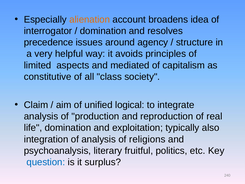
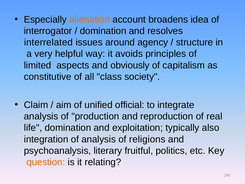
precedence: precedence -> interrelated
mediated: mediated -> obviously
logical: logical -> official
question colour: blue -> orange
surplus: surplus -> relating
